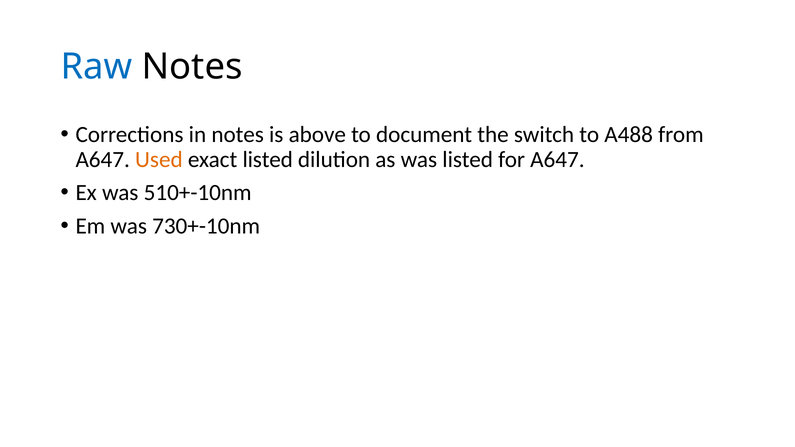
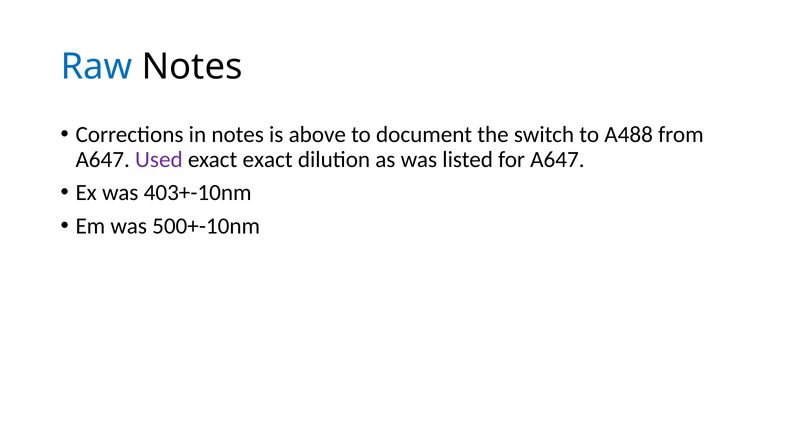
Used colour: orange -> purple
exact listed: listed -> exact
510+-10nm: 510+-10nm -> 403+-10nm
730+-10nm: 730+-10nm -> 500+-10nm
